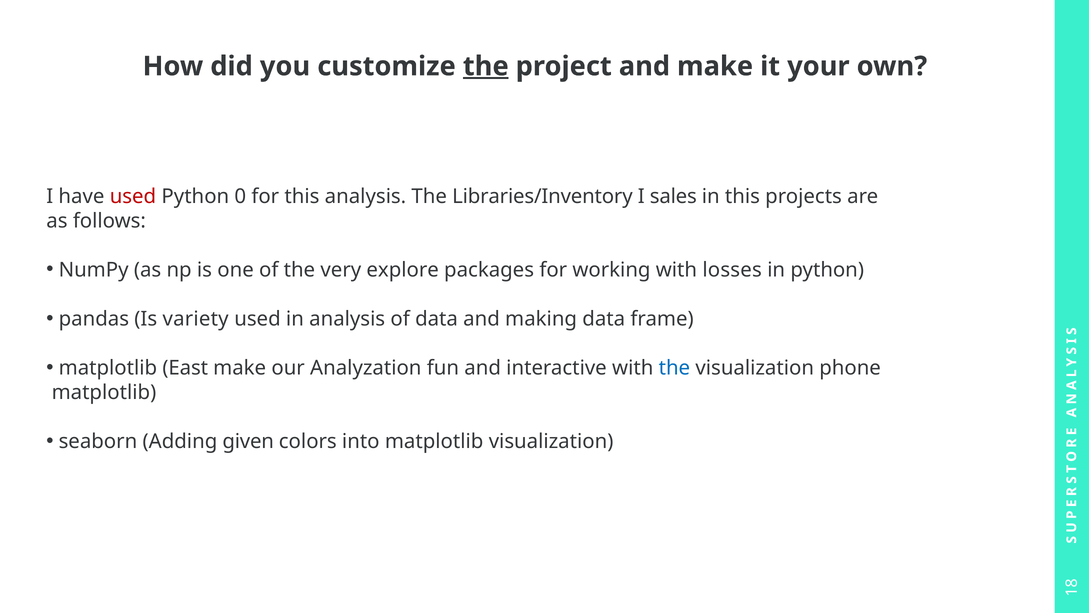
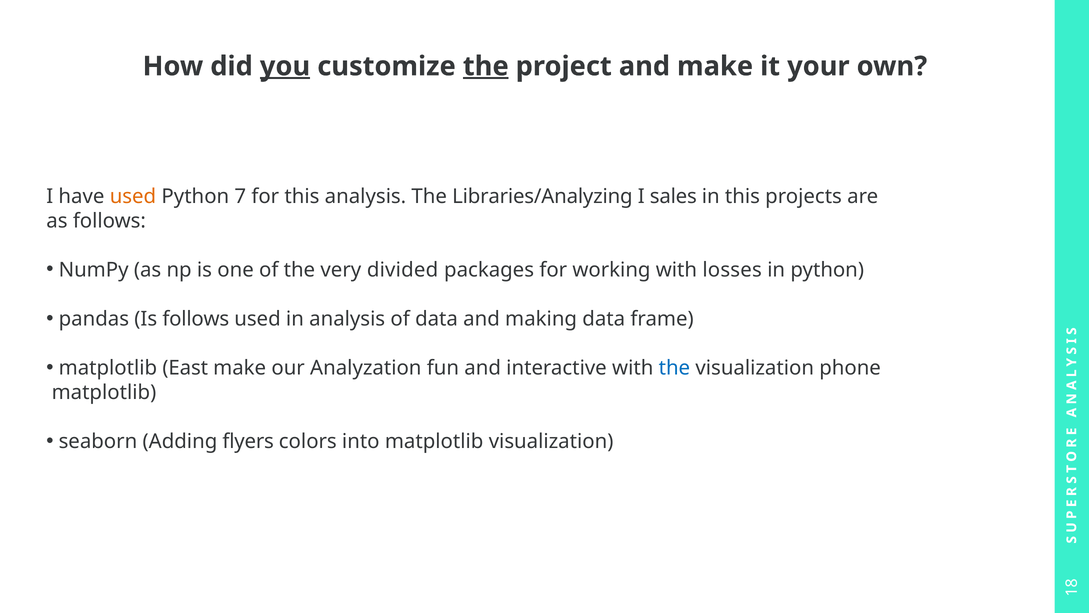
you underline: none -> present
used at (133, 196) colour: red -> orange
0: 0 -> 7
Libraries/Inventory: Libraries/Inventory -> Libraries/Analyzing
explore: explore -> divided
Is variety: variety -> follows
given: given -> flyers
